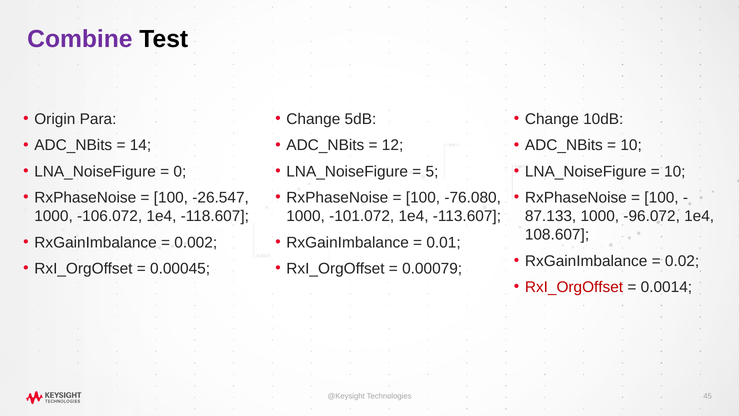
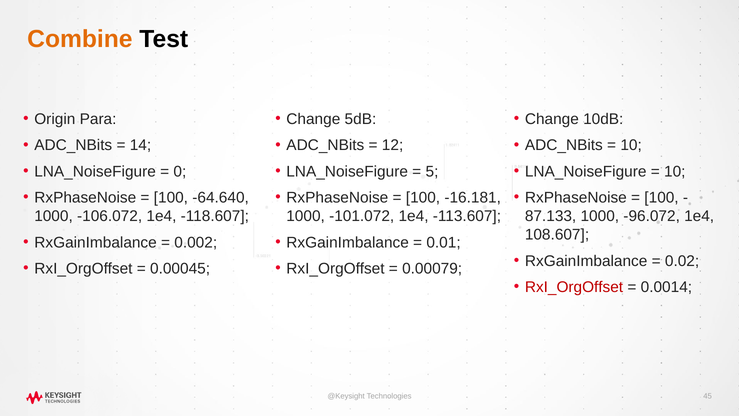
Combine colour: purple -> orange
-26.547: -26.547 -> -64.640
-76.080: -76.080 -> -16.181
